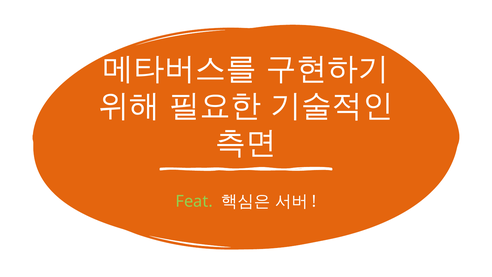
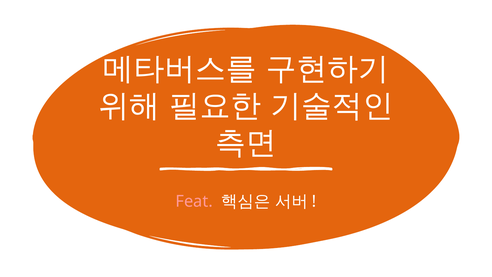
Feat colour: light green -> pink
